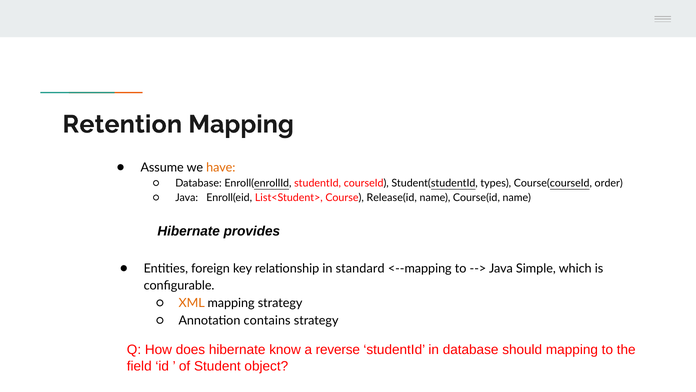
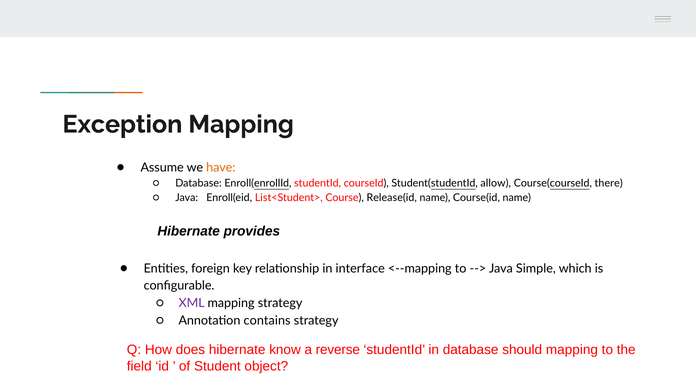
Retention: Retention -> Exception
types: types -> allow
order: order -> there
standard: standard -> interface
XML colour: orange -> purple
